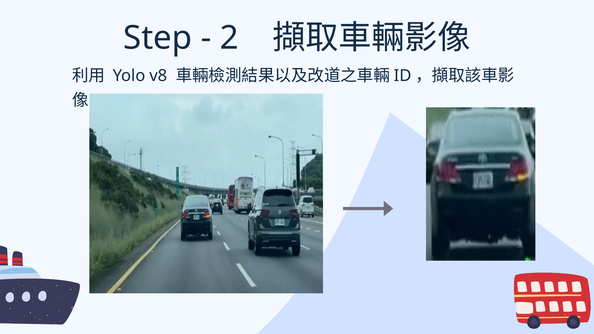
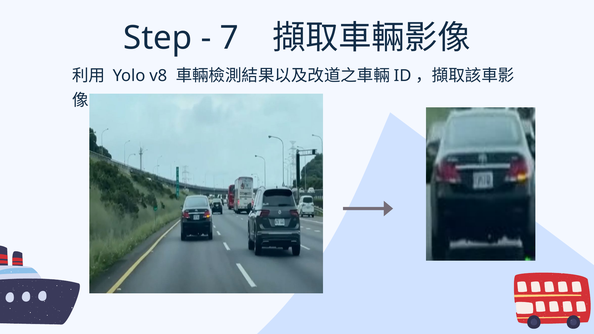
2: 2 -> 7
